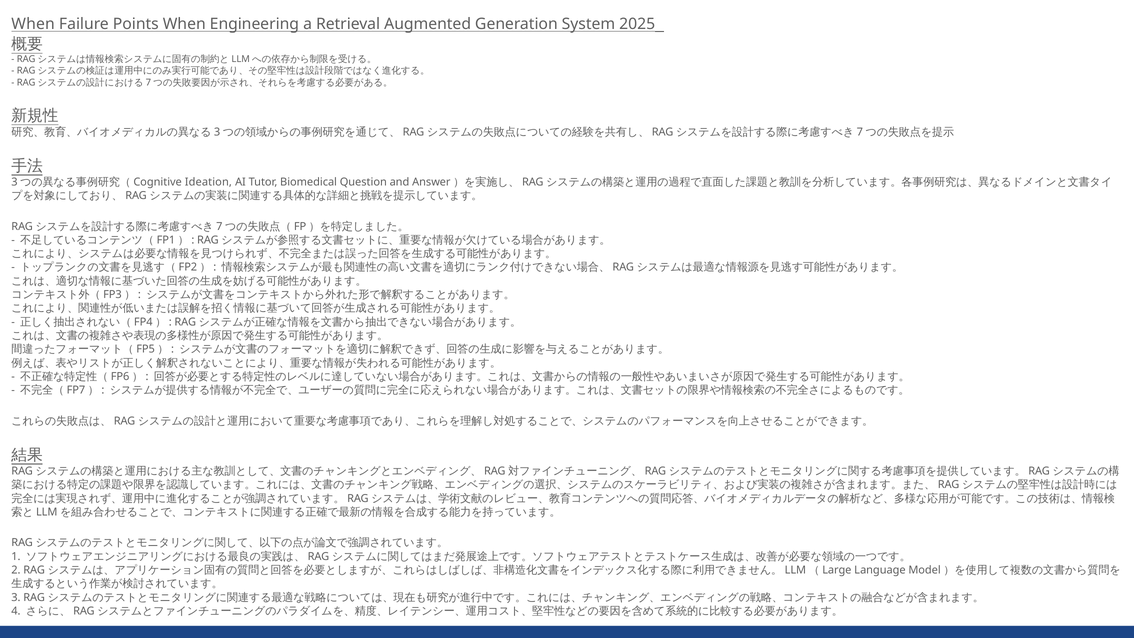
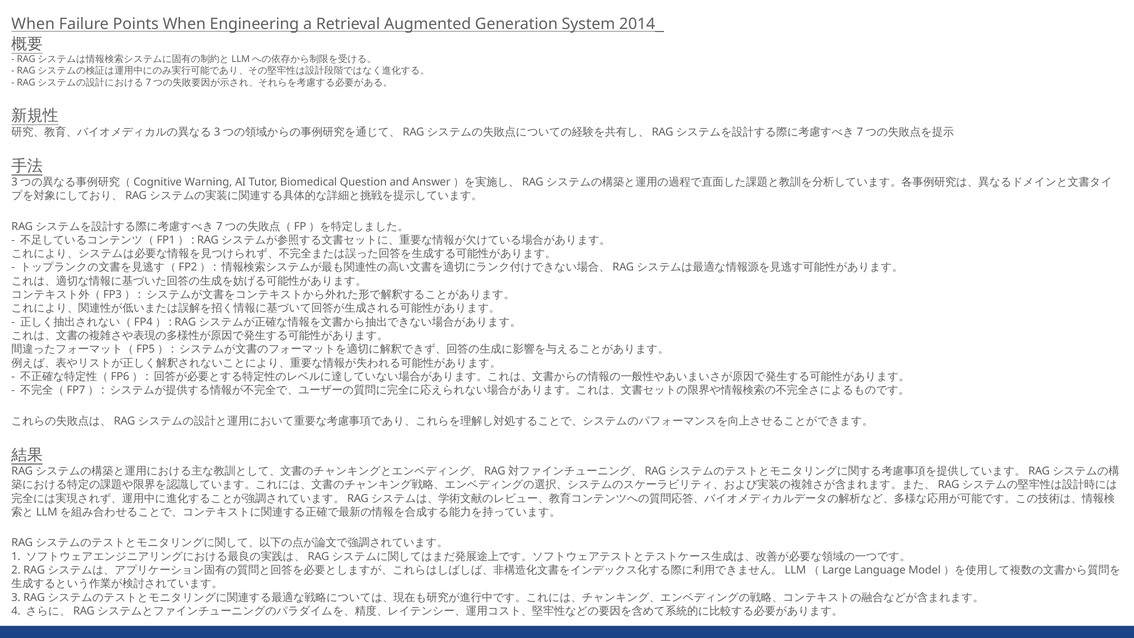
2025: 2025 -> 2014
Ideation: Ideation -> Warning
